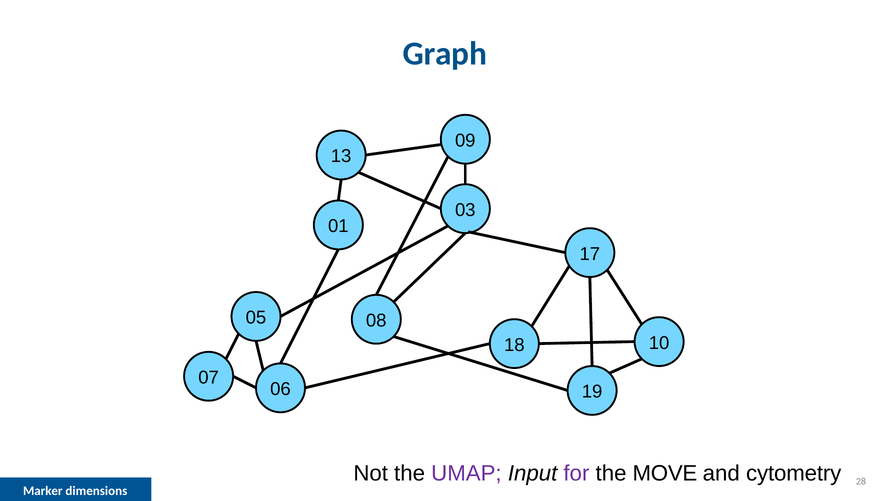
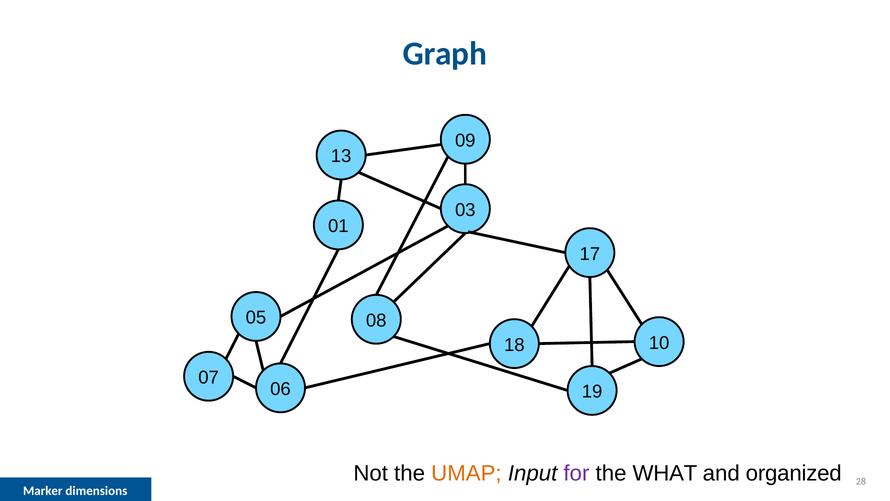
UMAP colour: purple -> orange
MOVE: MOVE -> WHAT
cytometry: cytometry -> organized
